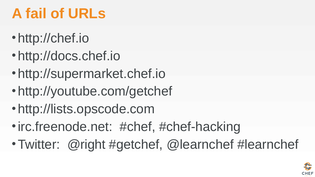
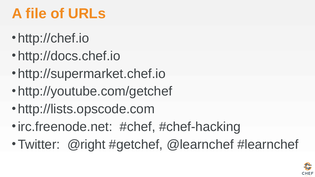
fail: fail -> file
